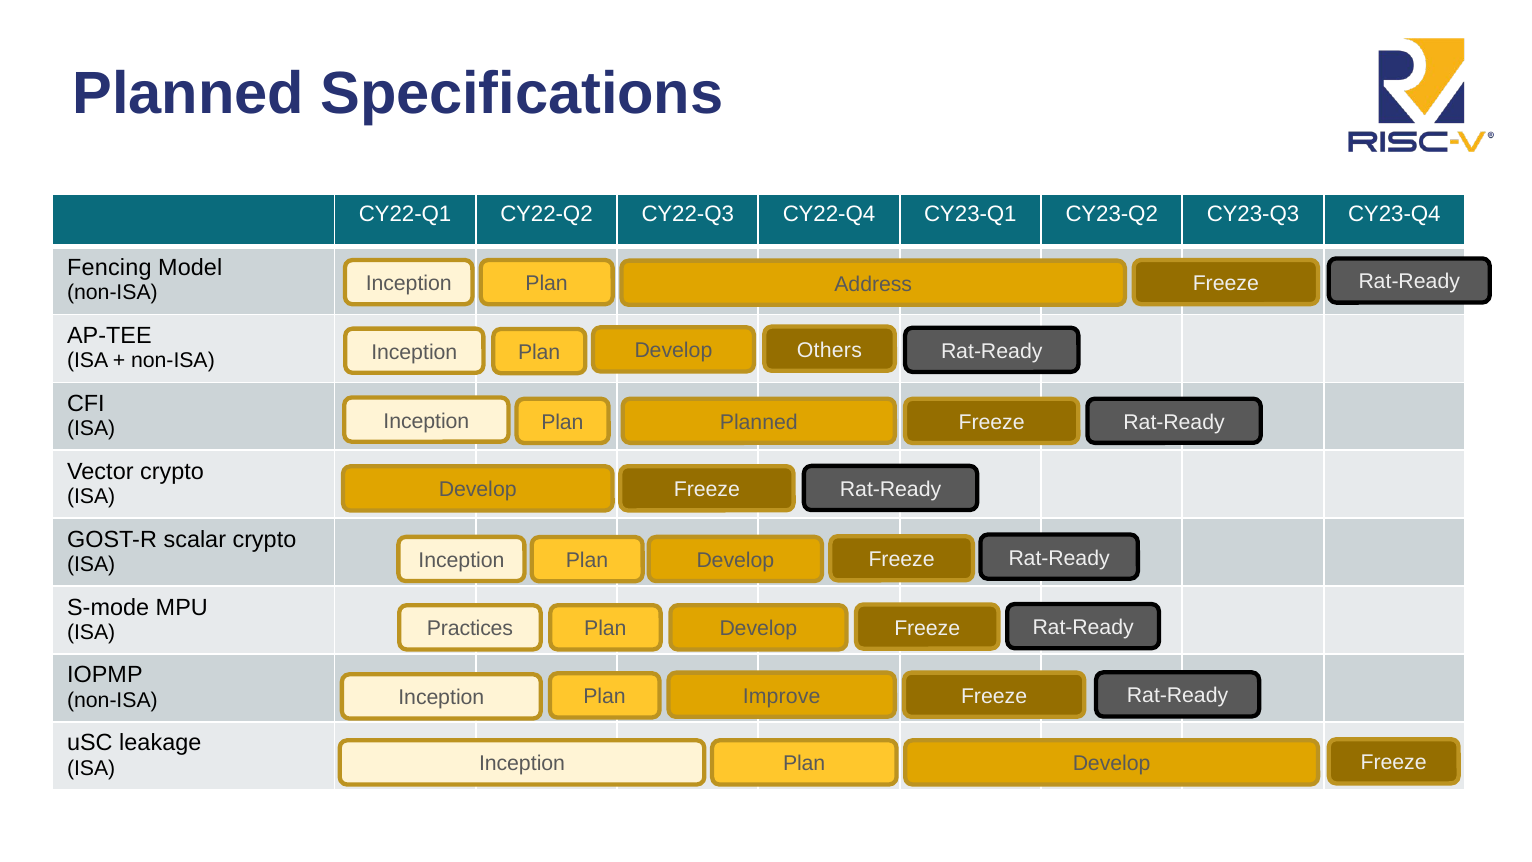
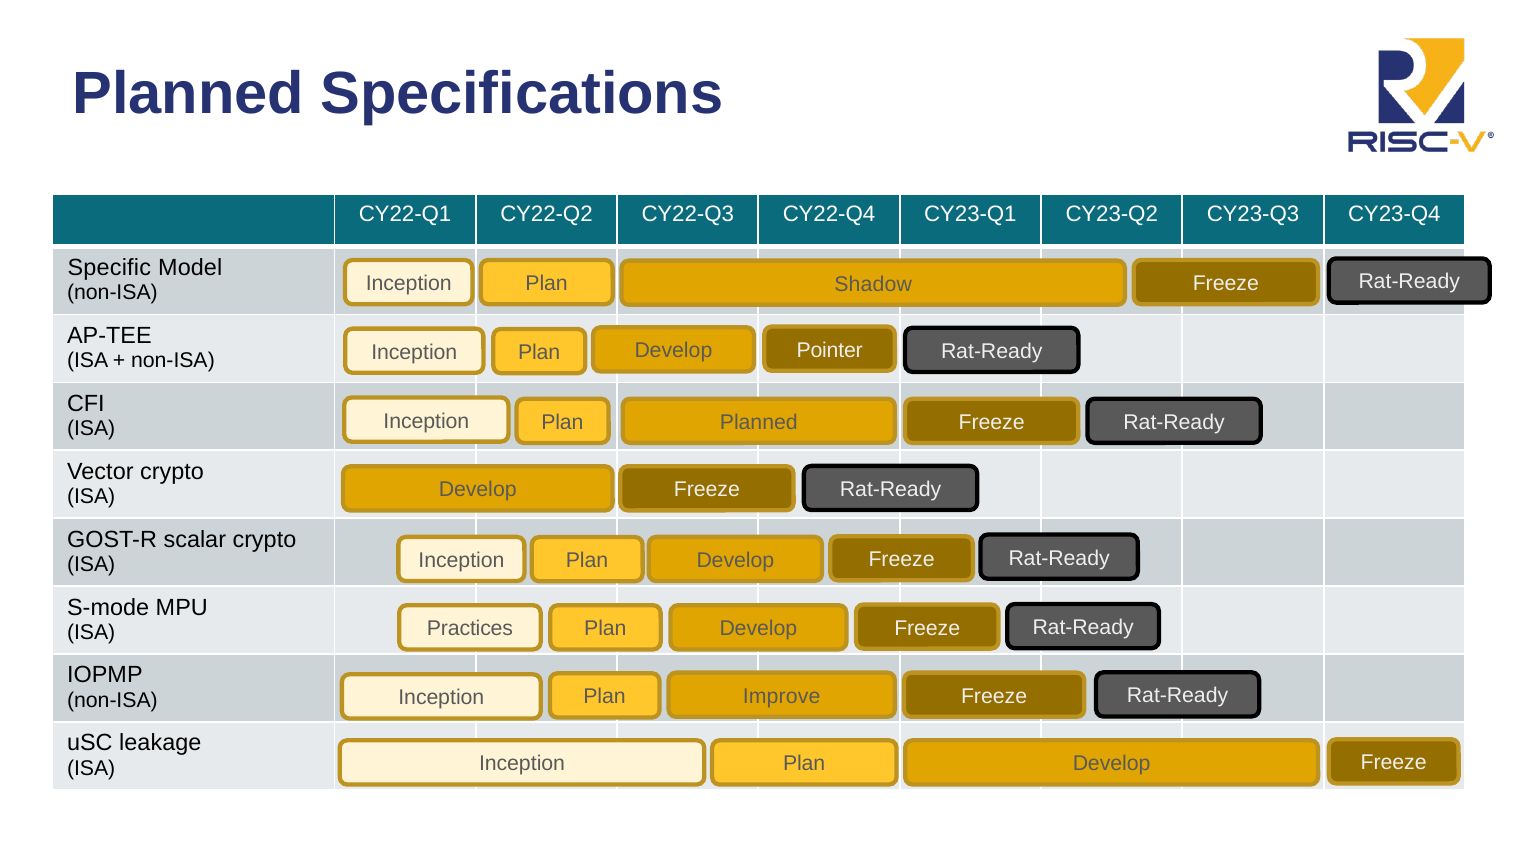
Fencing: Fencing -> Specific
Address: Address -> Shadow
Others: Others -> Pointer
